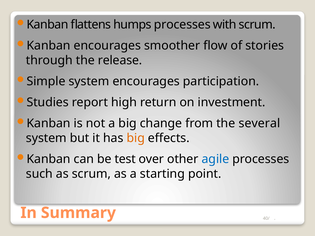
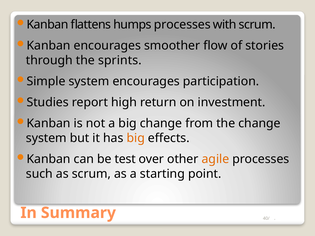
release: release -> sprints
the several: several -> change
agile colour: blue -> orange
